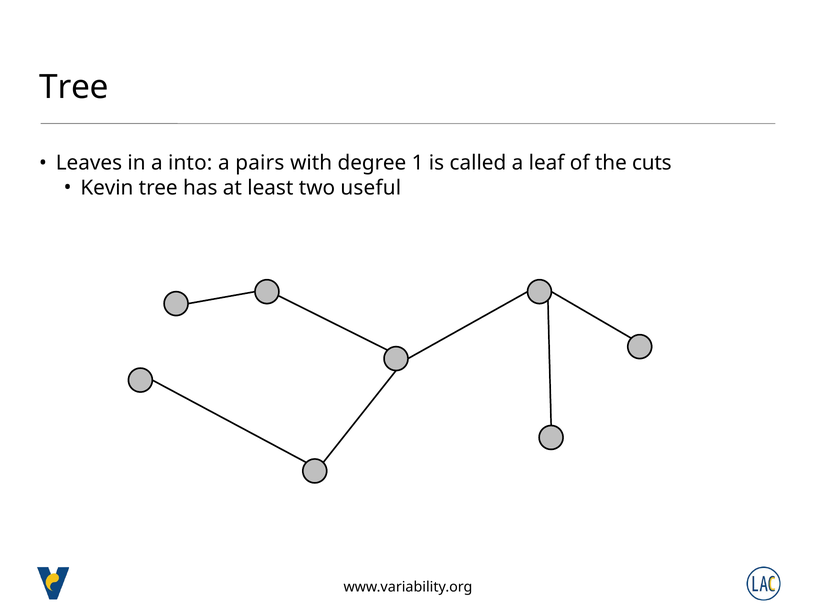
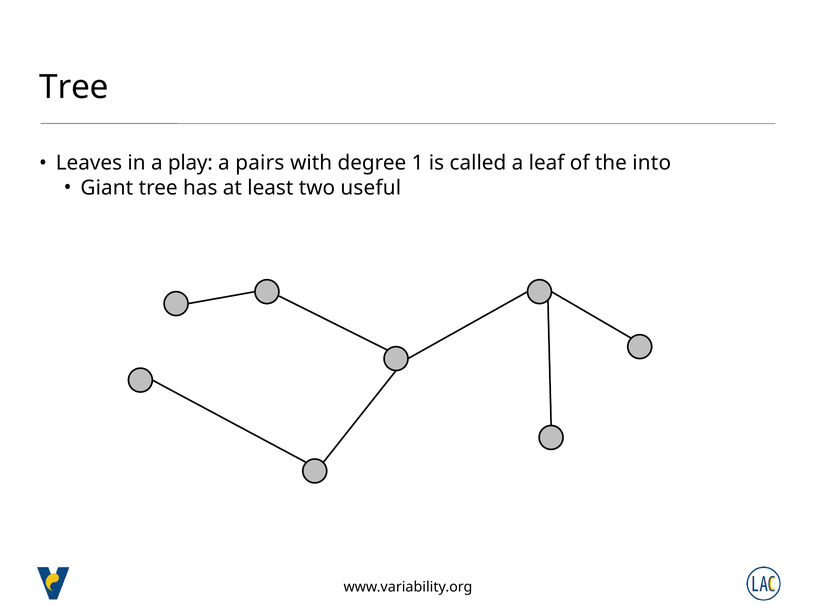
into: into -> play
cuts: cuts -> into
Kevin: Kevin -> Giant
